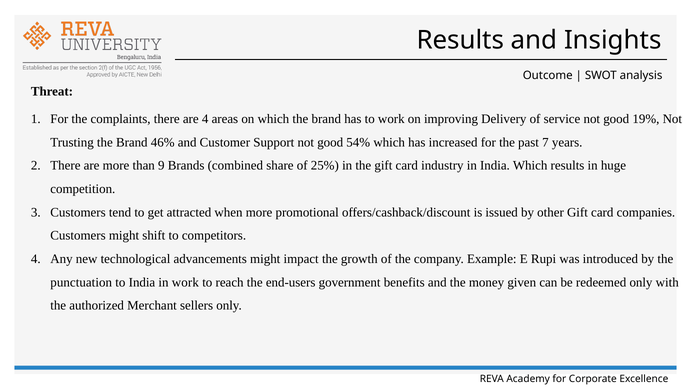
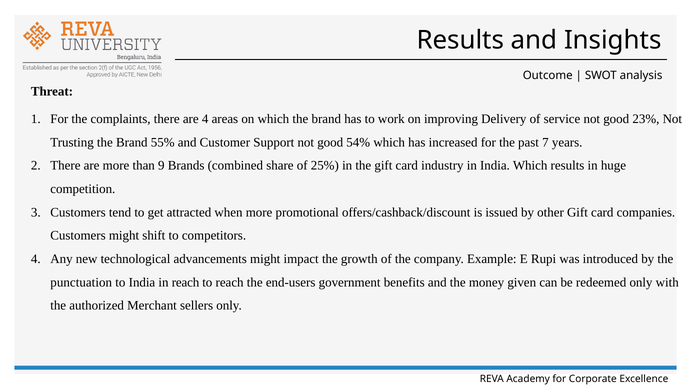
19%: 19% -> 23%
46%: 46% -> 55%
in work: work -> reach
